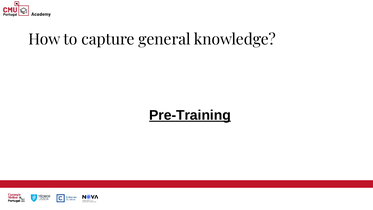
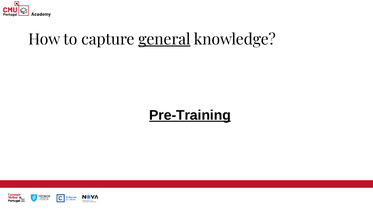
general underline: none -> present
